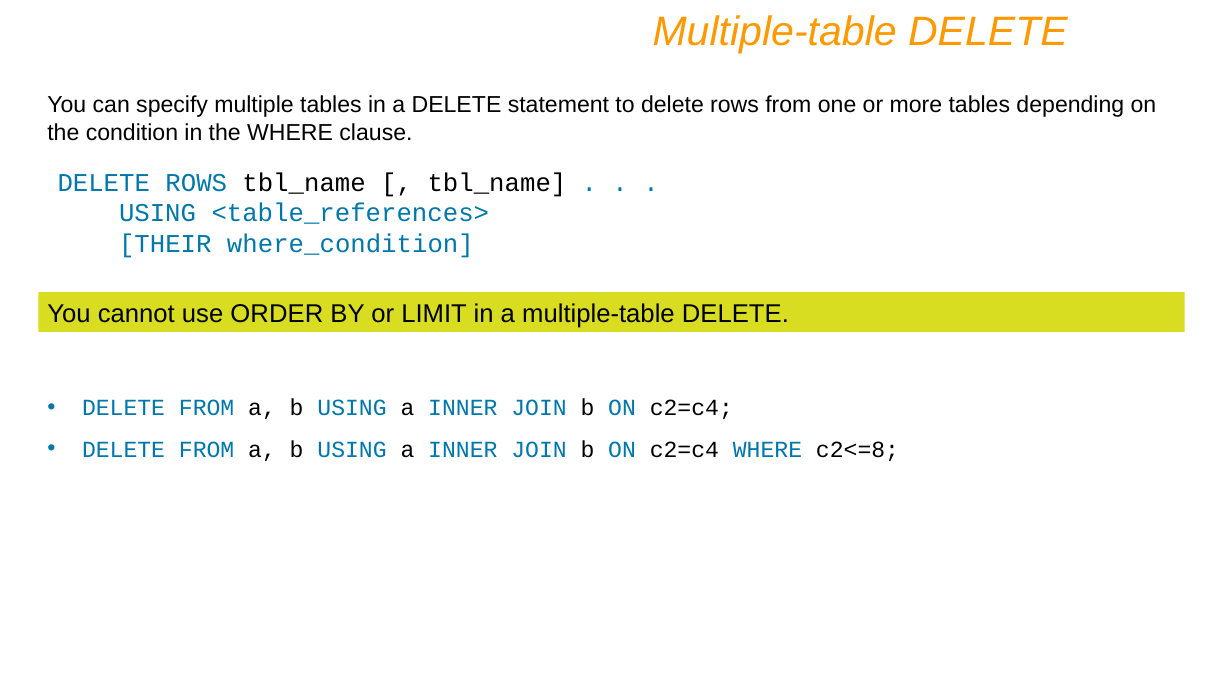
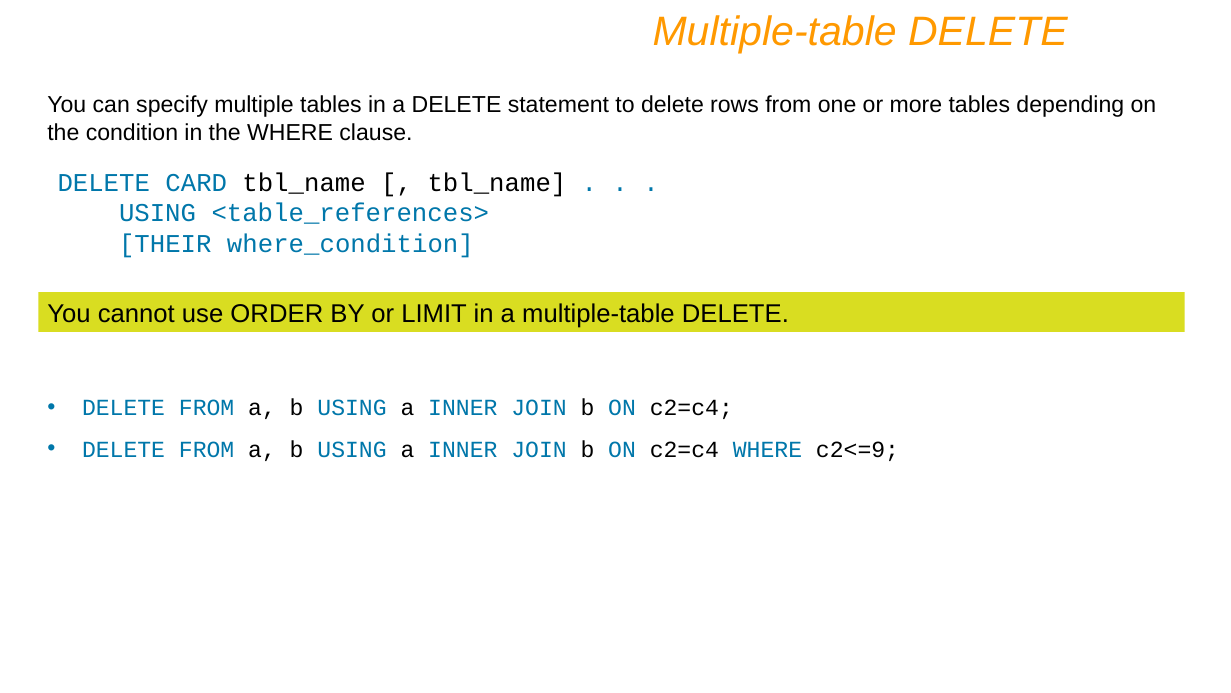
ROWS at (196, 182): ROWS -> CARD
c2<=8: c2<=8 -> c2<=9
